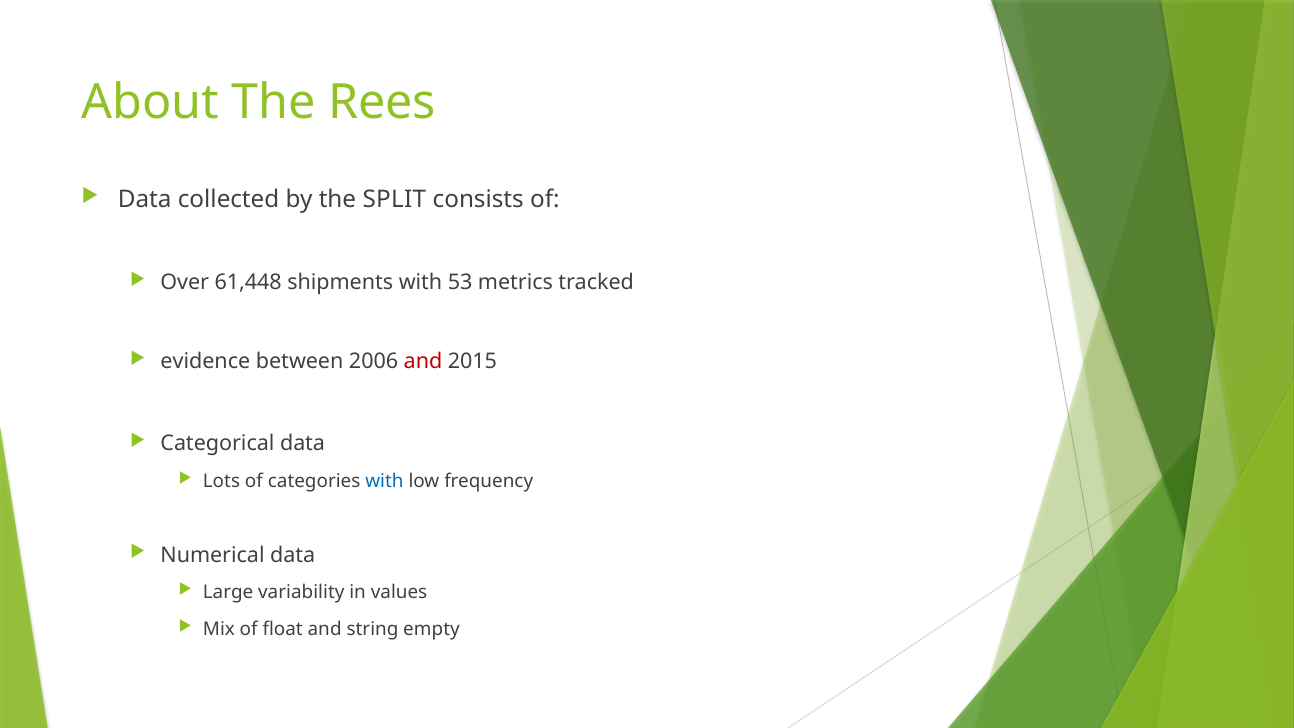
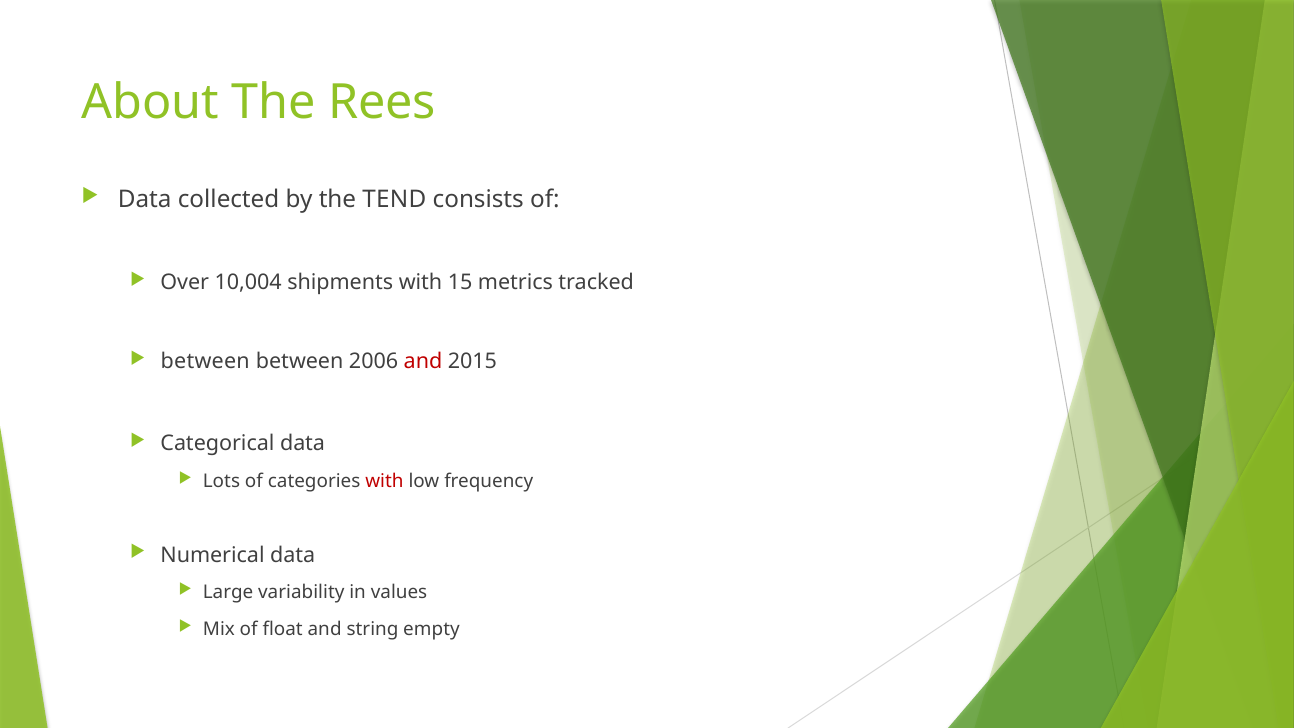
SPLIT: SPLIT -> TEND
61,448: 61,448 -> 10,004
53: 53 -> 15
evidence at (205, 361): evidence -> between
with at (384, 481) colour: blue -> red
